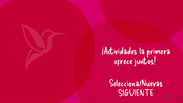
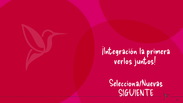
¡Actividades: ¡Actividades -> ¡Integración
ofrece: ofrece -> verlos
